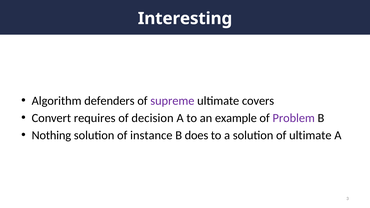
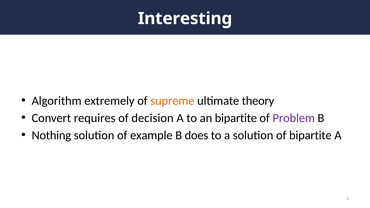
defenders: defenders -> extremely
supreme colour: purple -> orange
covers: covers -> theory
an example: example -> bipartite
instance: instance -> example
of ultimate: ultimate -> bipartite
